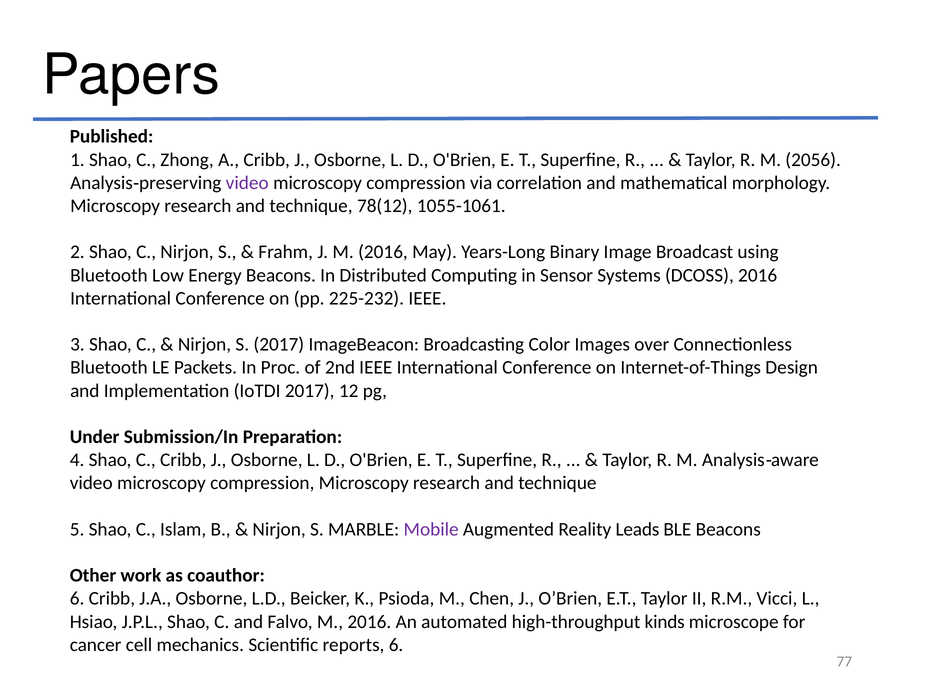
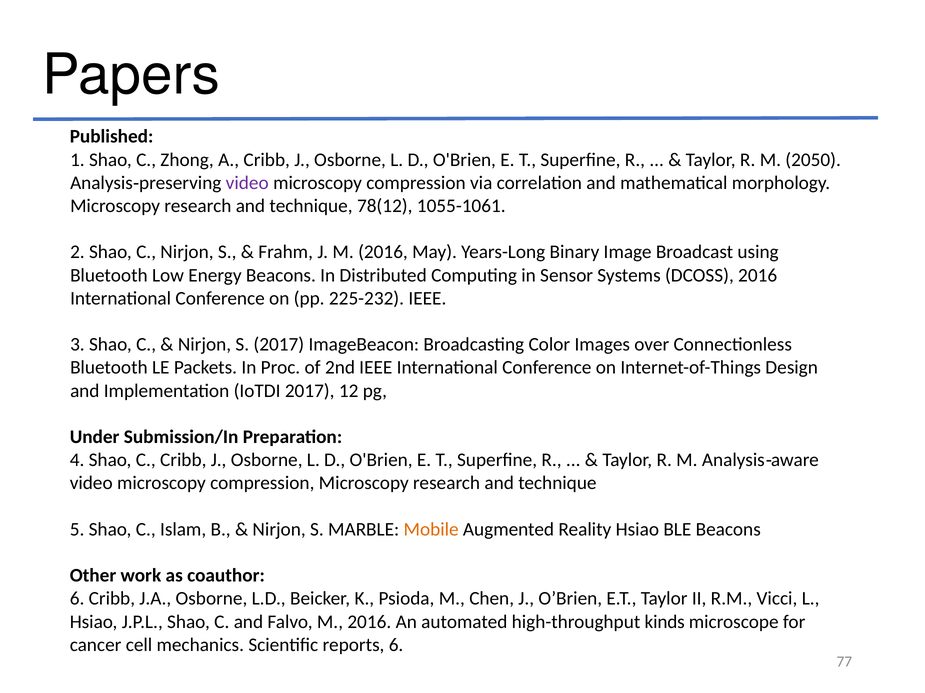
2056: 2056 -> 2050
Mobile colour: purple -> orange
Reality Leads: Leads -> Hsiao
